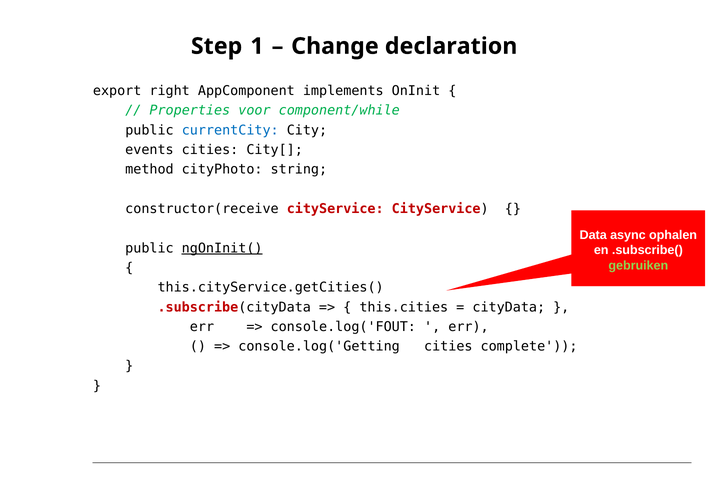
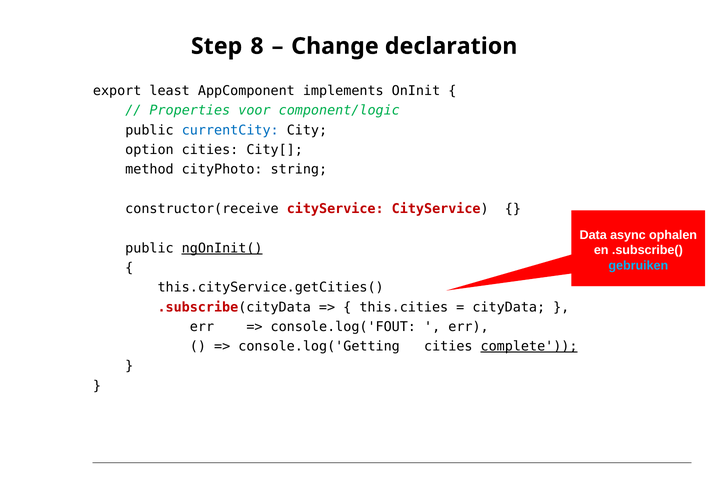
1: 1 -> 8
right: right -> least
component/while: component/while -> component/logic
events: events -> option
gebruiken colour: light green -> light blue
complete underline: none -> present
